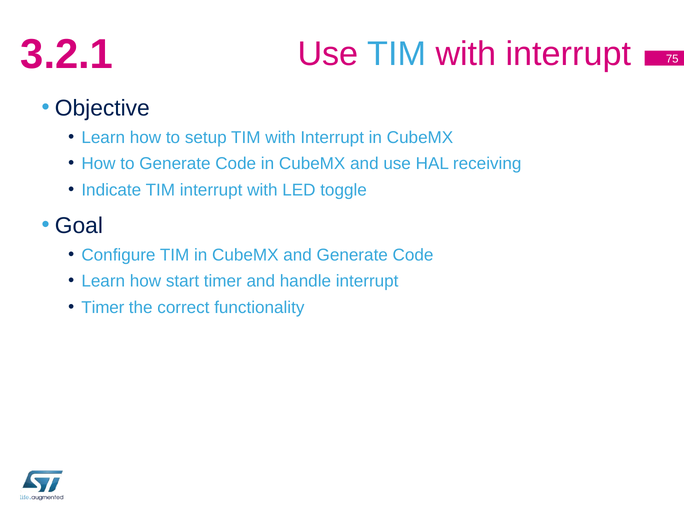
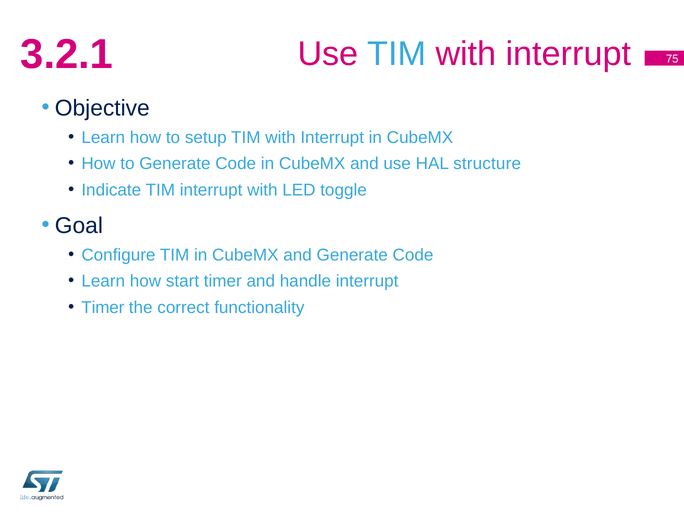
receiving: receiving -> structure
